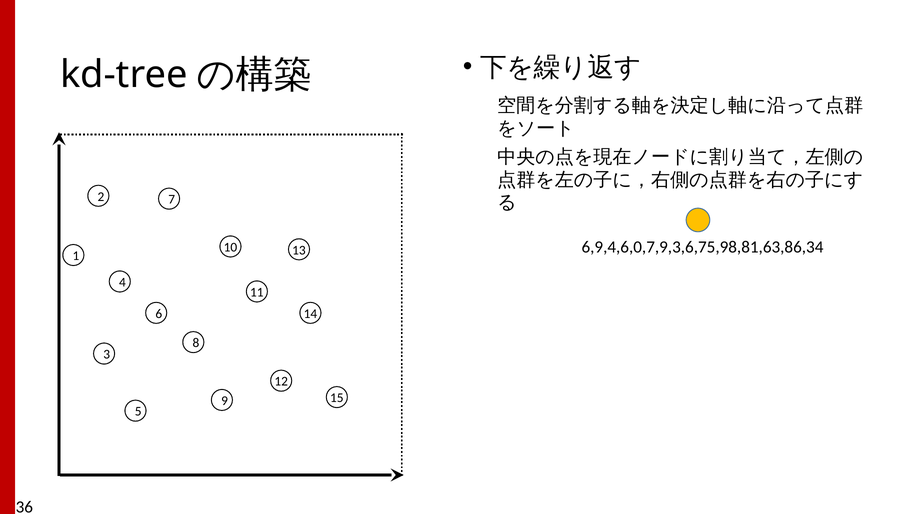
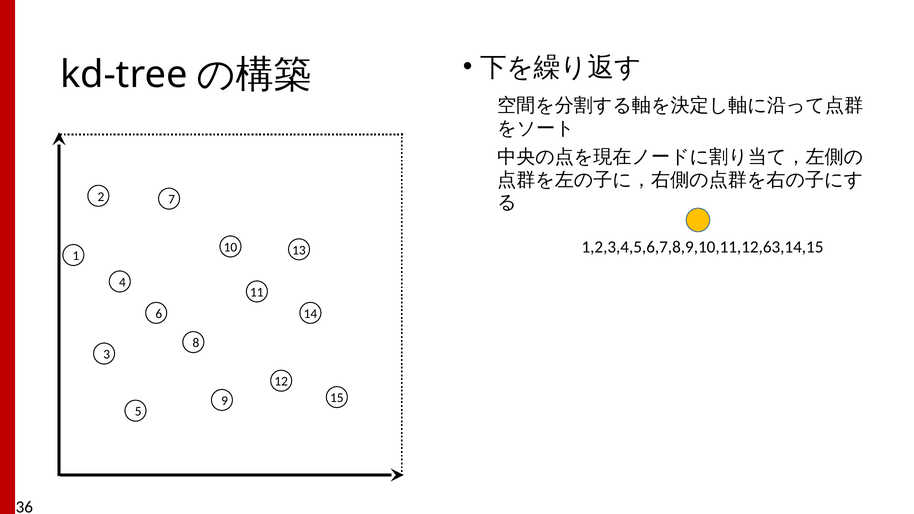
6,9,4,6,0,7,9,3,6,75,98,81,63,86,34: 6,9,4,6,0,7,9,3,6,75,98,81,63,86,34 -> 1,2,3,4,5,6,7,8,9,10,11,12,63,14,15
